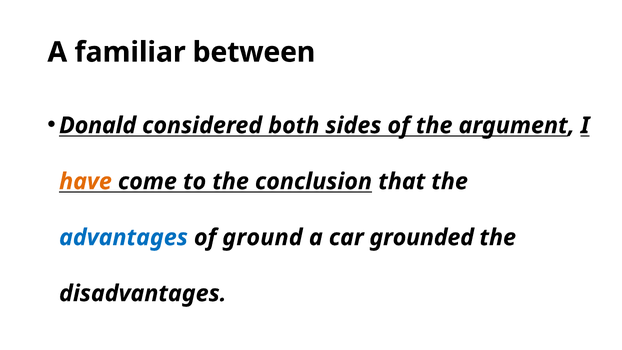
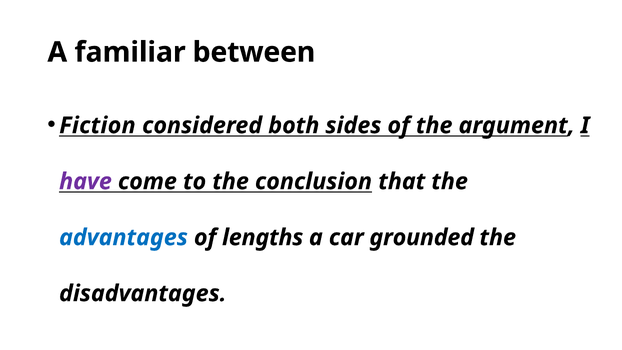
Donald: Donald -> Fiction
have colour: orange -> purple
ground: ground -> lengths
